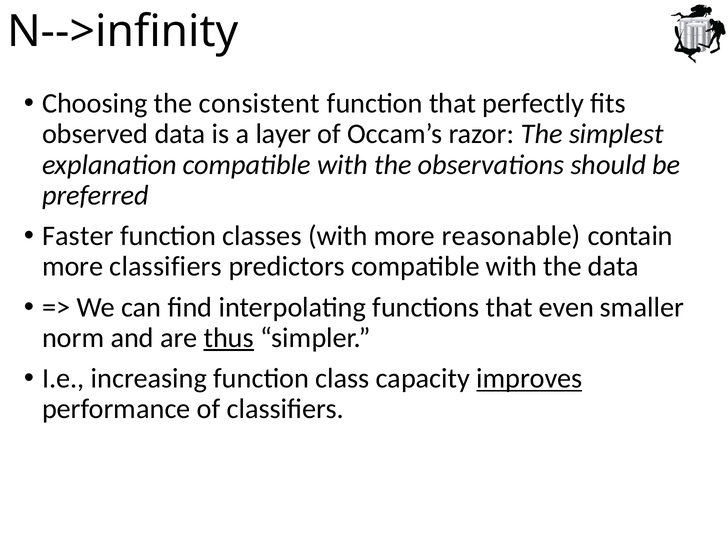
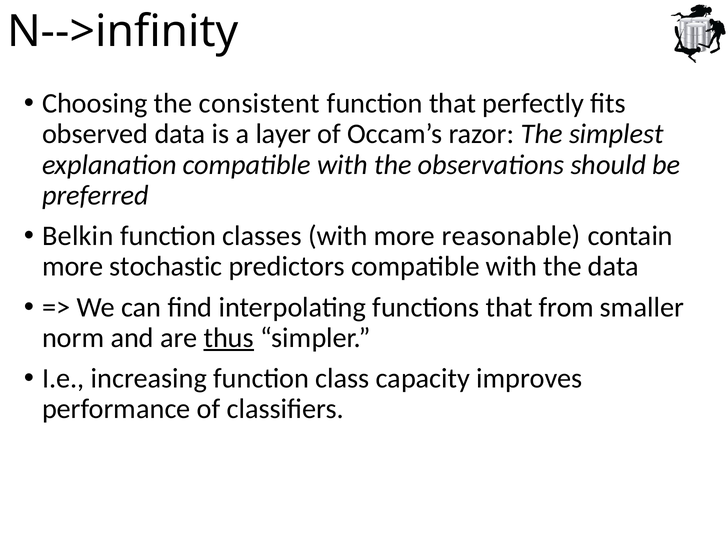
Faster: Faster -> Belkin
more classifiers: classifiers -> stochastic
even: even -> from
improves underline: present -> none
